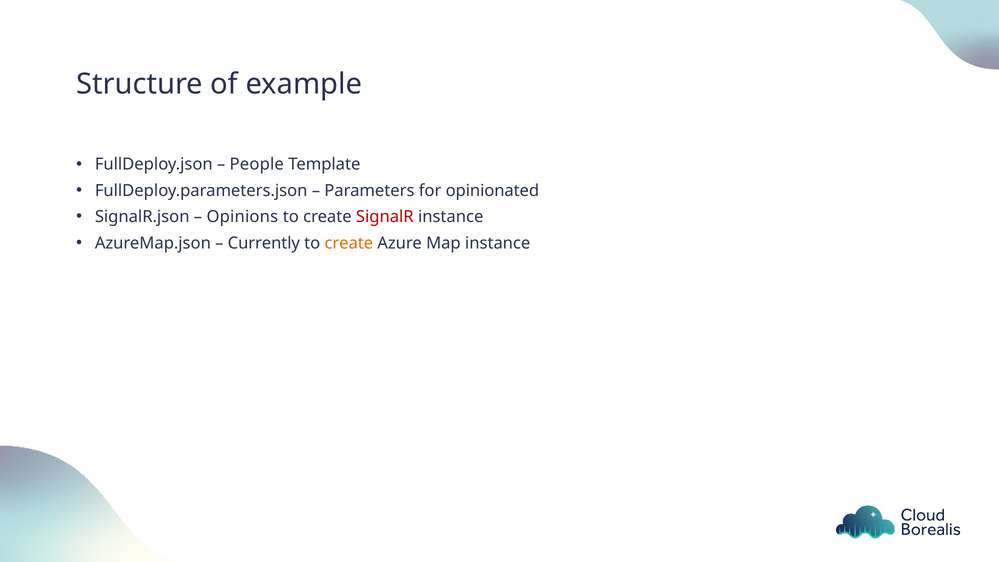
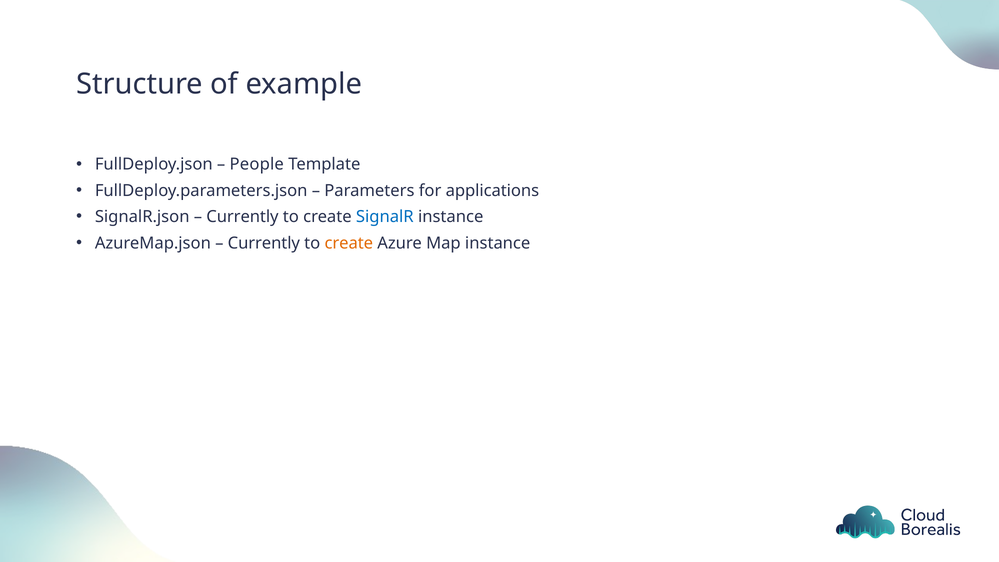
opinionated: opinionated -> applications
Opinions at (242, 217): Opinions -> Currently
SignalR colour: red -> blue
